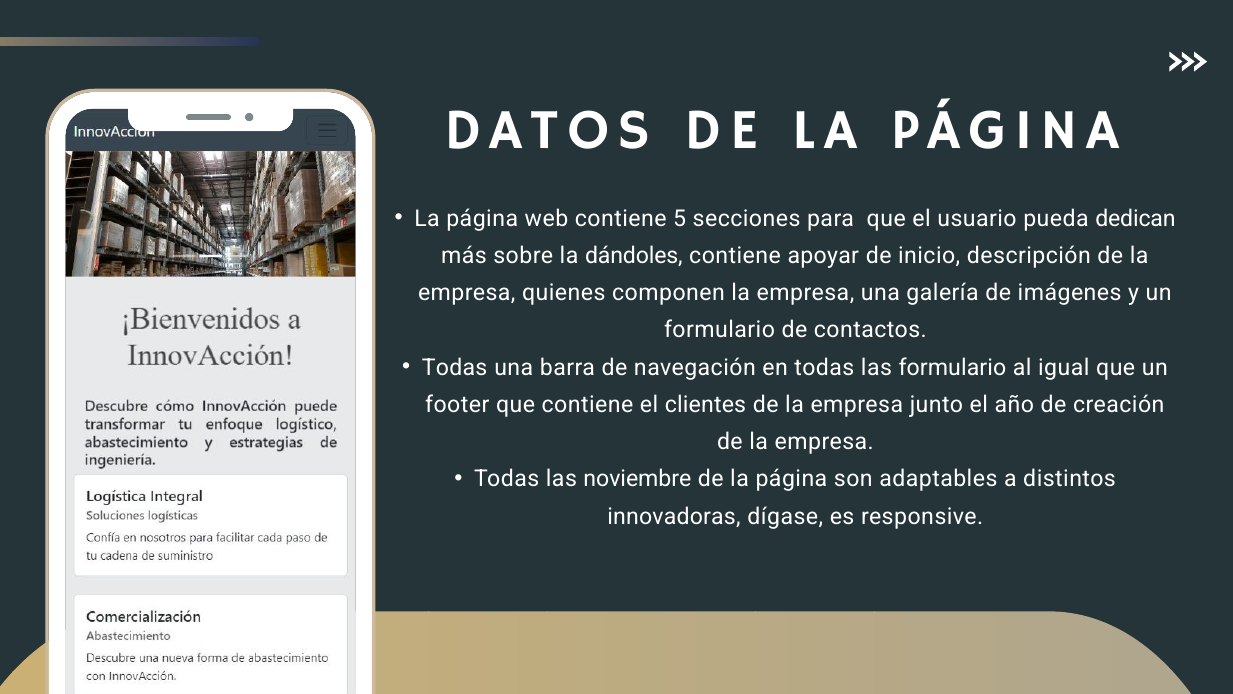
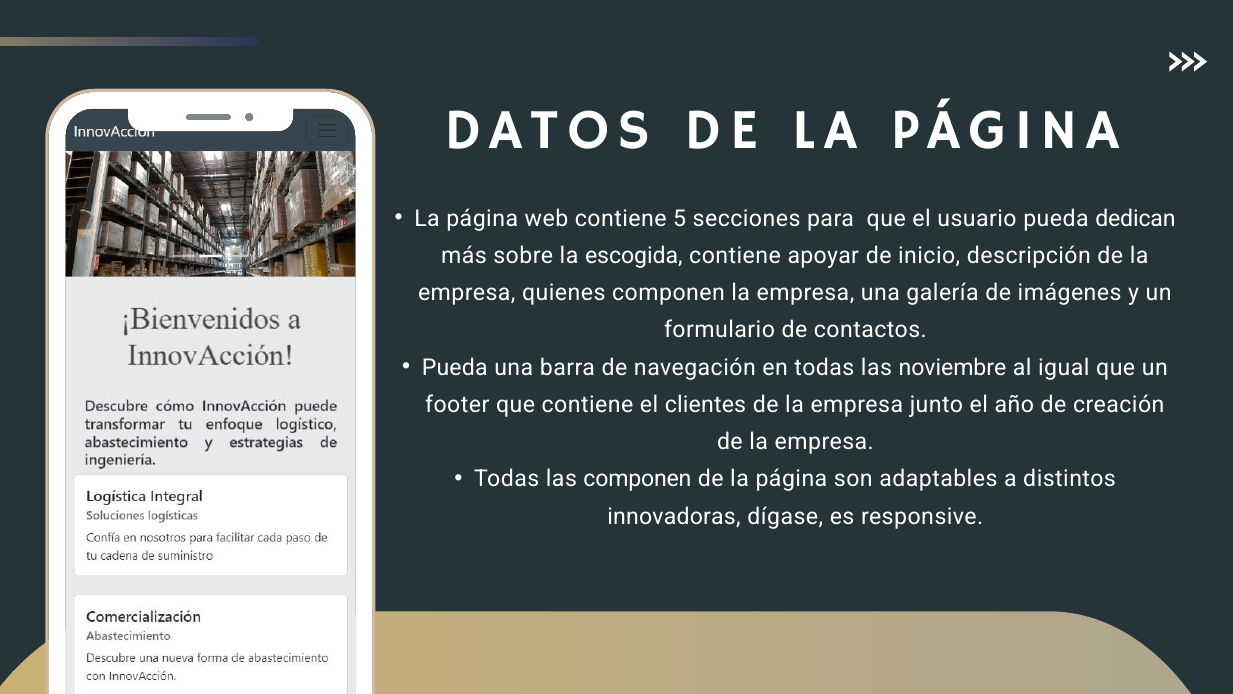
dándoles: dándoles -> escogida
Todas at (455, 367): Todas -> Pueda
las formulario: formulario -> noviembre
las noviembre: noviembre -> componen
